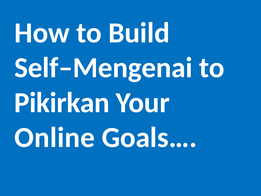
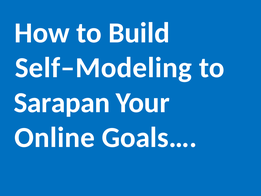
Self–Mengenai: Self–Mengenai -> Self–Modeling
Pikirkan: Pikirkan -> Sarapan
